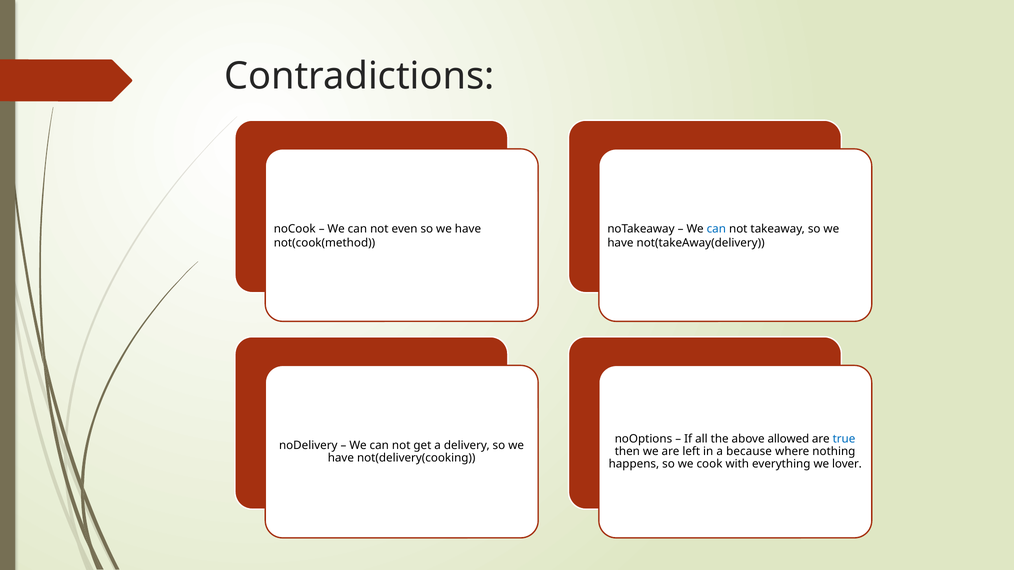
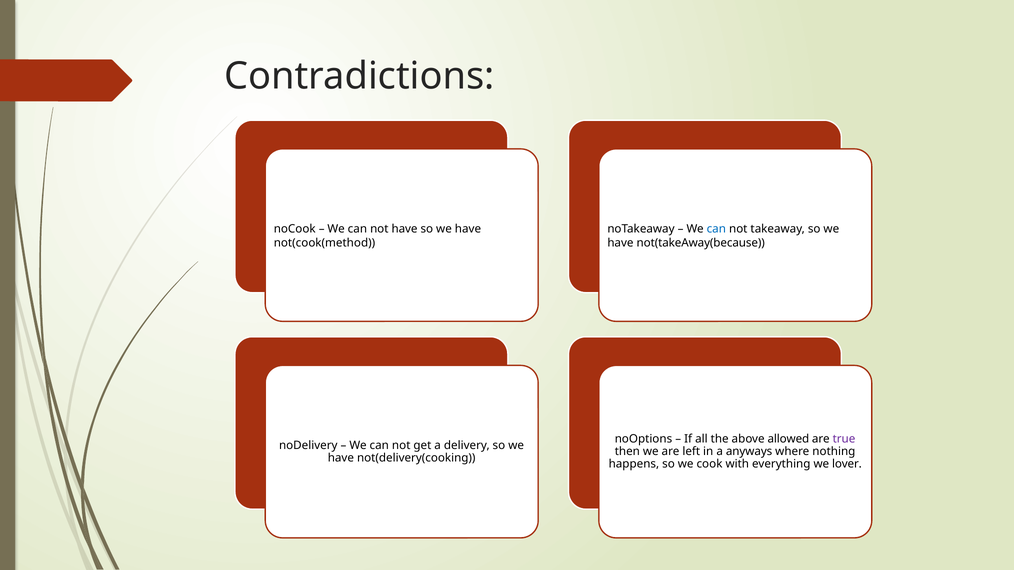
not even: even -> have
not(takeAway(delivery: not(takeAway(delivery -> not(takeAway(because
true colour: blue -> purple
because: because -> anyways
